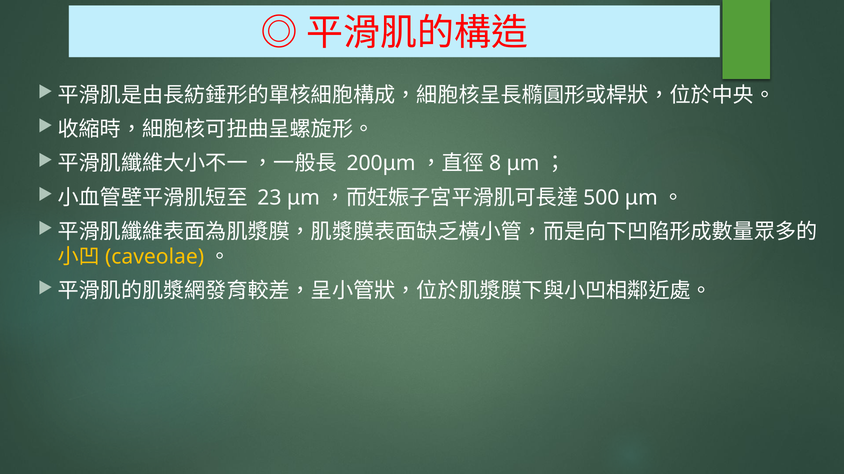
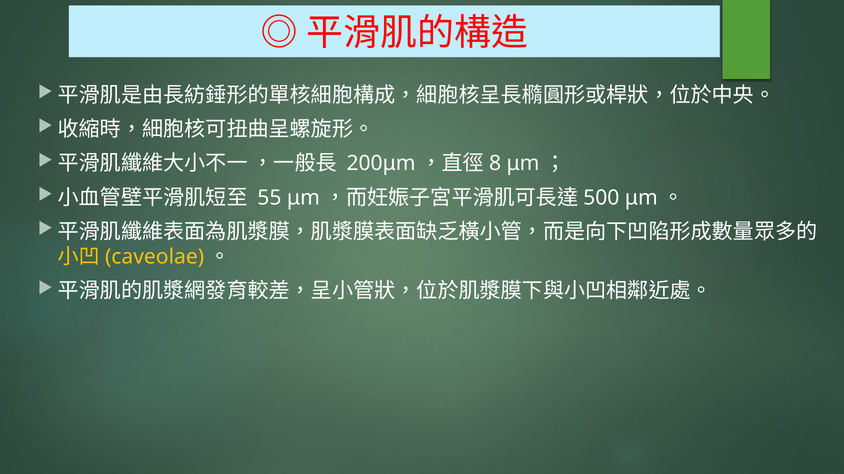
23: 23 -> 55
